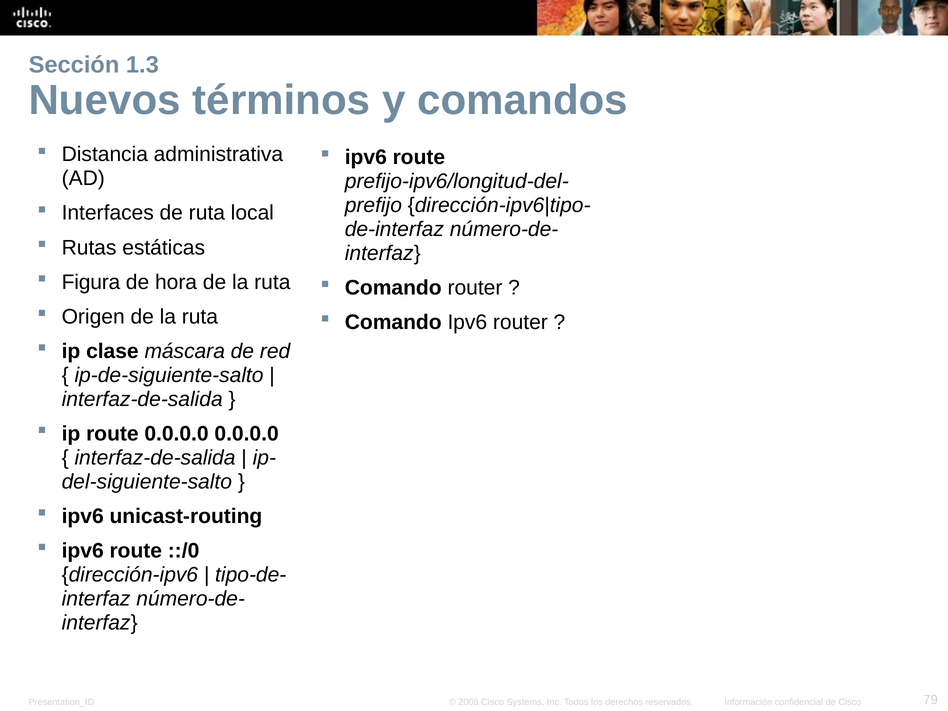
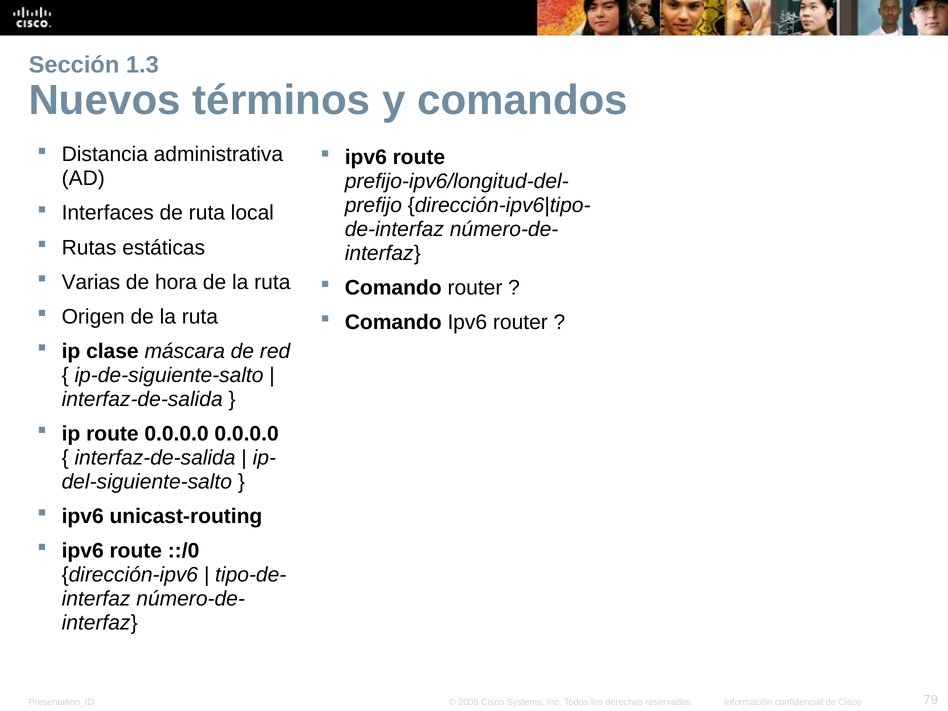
Figura: Figura -> Varias
